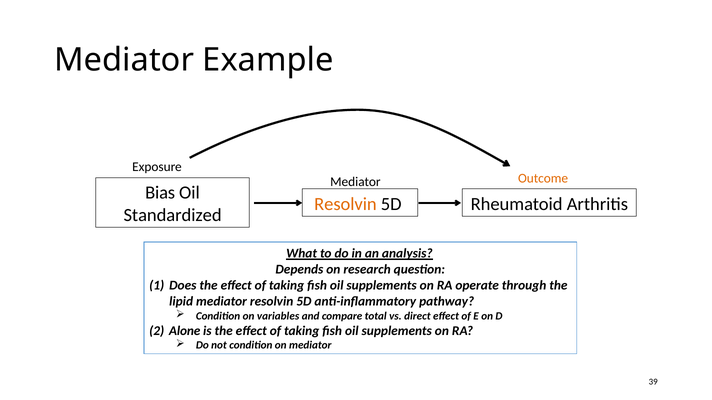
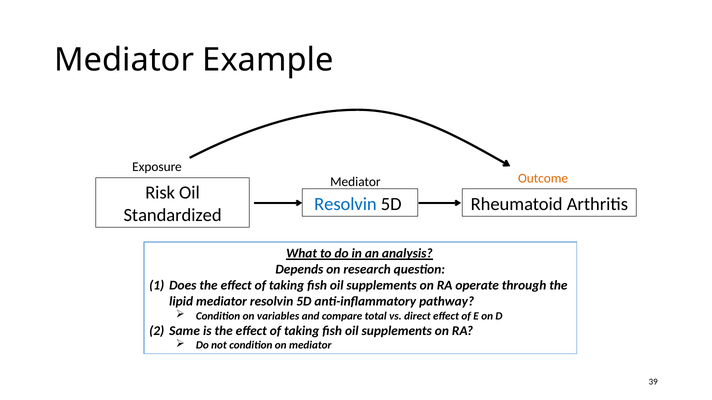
Bias: Bias -> Risk
Resolvin at (345, 204) colour: orange -> blue
Alone: Alone -> Same
